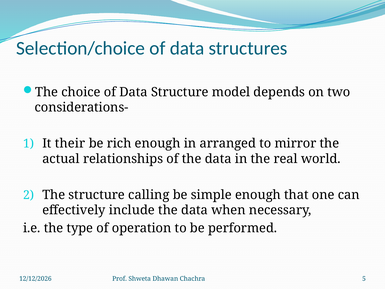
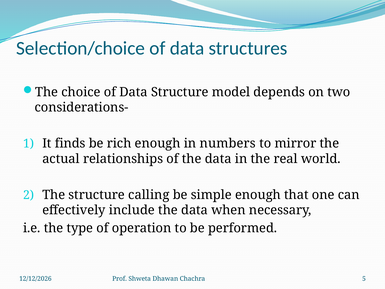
their: their -> finds
arranged: arranged -> numbers
